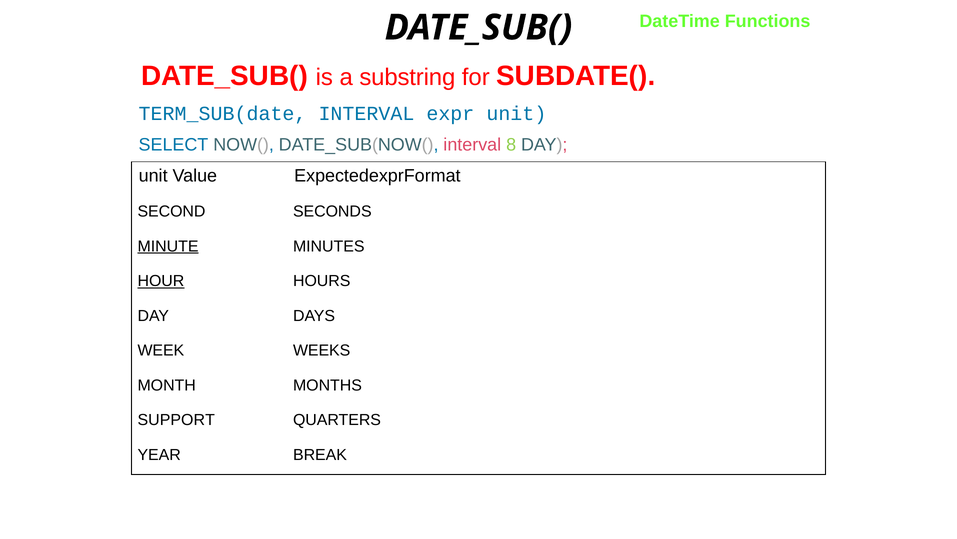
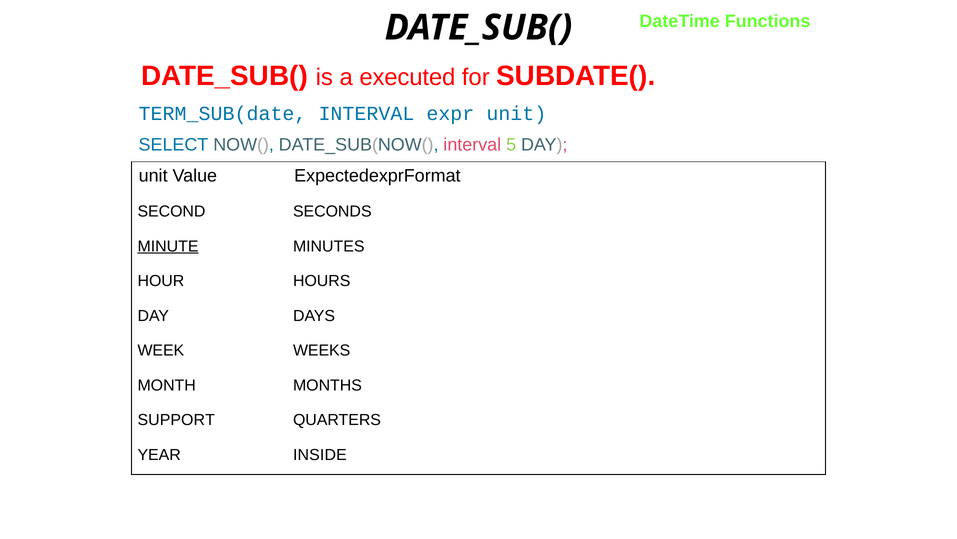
substring: substring -> executed
8: 8 -> 5
HOUR underline: present -> none
BREAK: BREAK -> INSIDE
